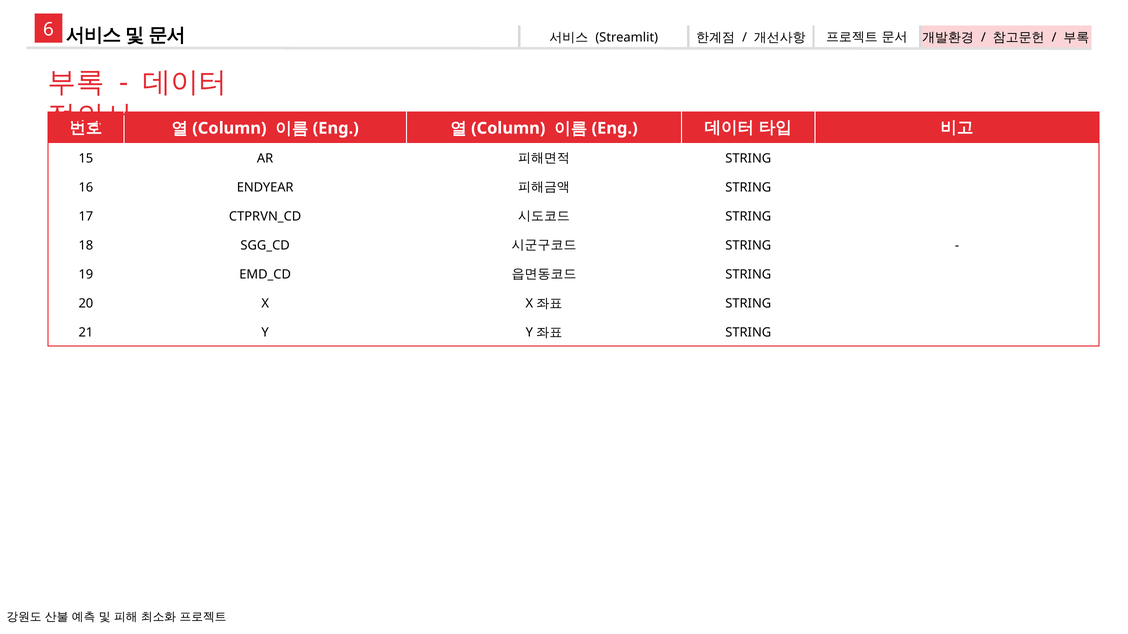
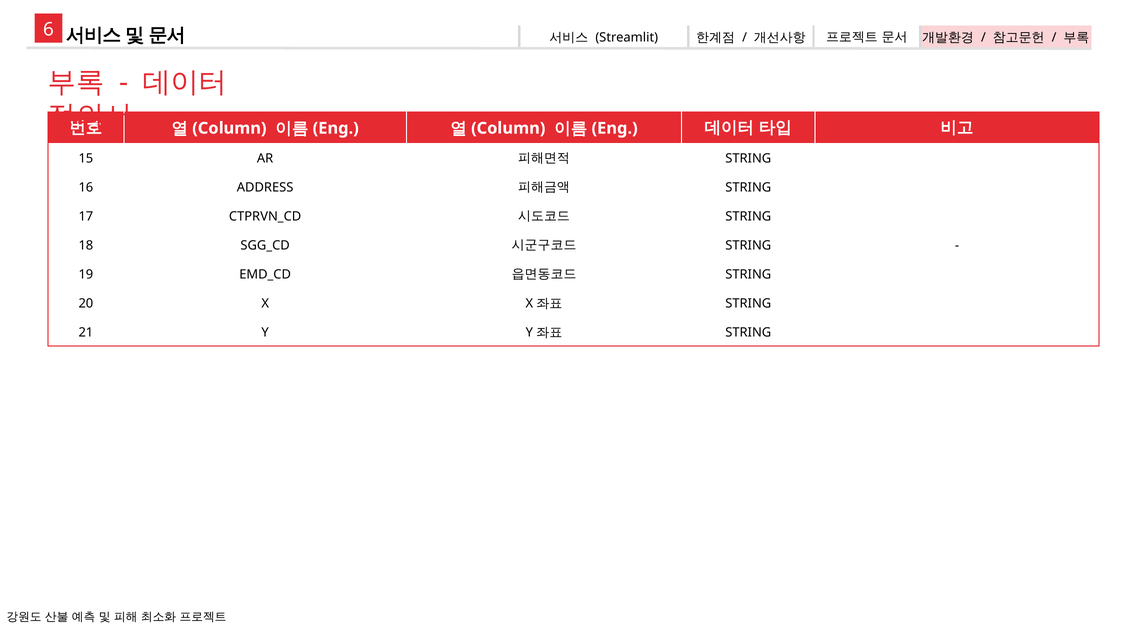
ENDYEAR: ENDYEAR -> ADDRESS
